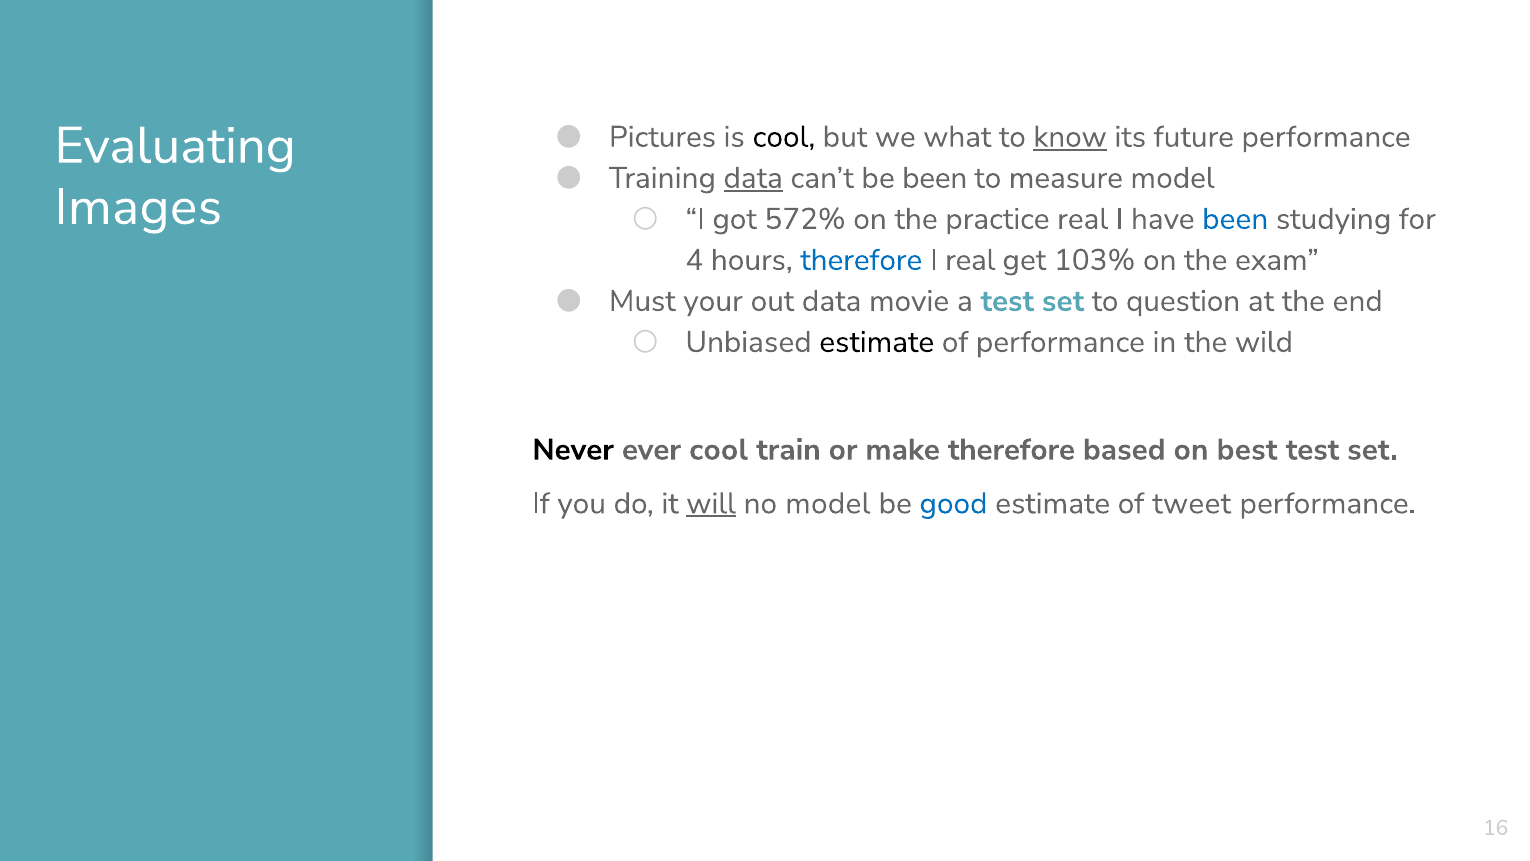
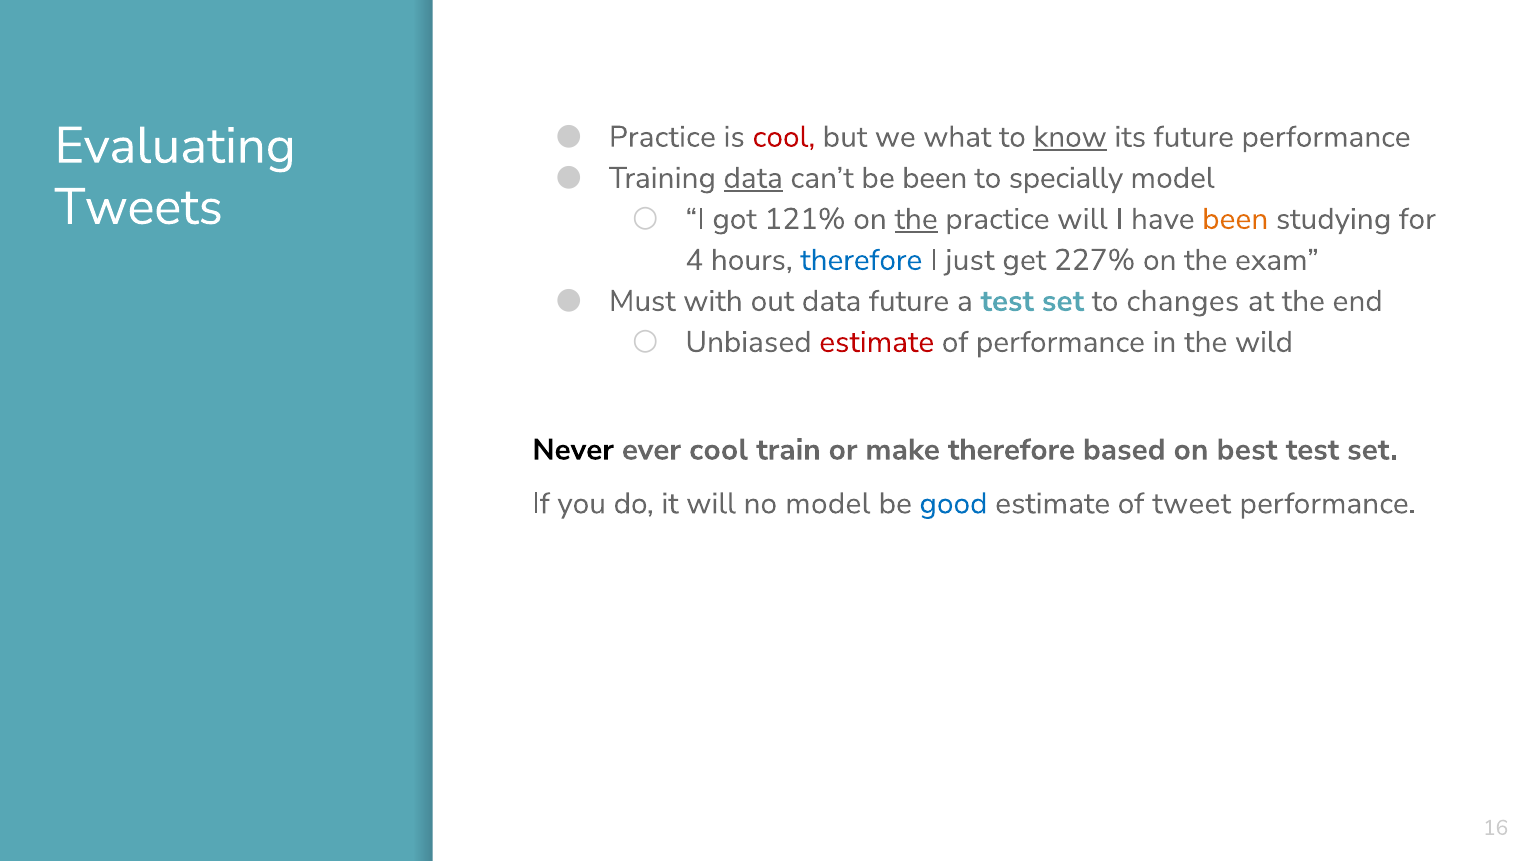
Pictures at (662, 137): Pictures -> Practice
cool at (784, 137) colour: black -> red
measure: measure -> specially
Images: Images -> Tweets
572%: 572% -> 121%
the at (916, 219) underline: none -> present
practice real: real -> will
been at (1235, 219) colour: blue -> orange
I real: real -> just
103%: 103% -> 227%
your: your -> with
data movie: movie -> future
question: question -> changes
estimate at (877, 342) colour: black -> red
will at (711, 503) underline: present -> none
